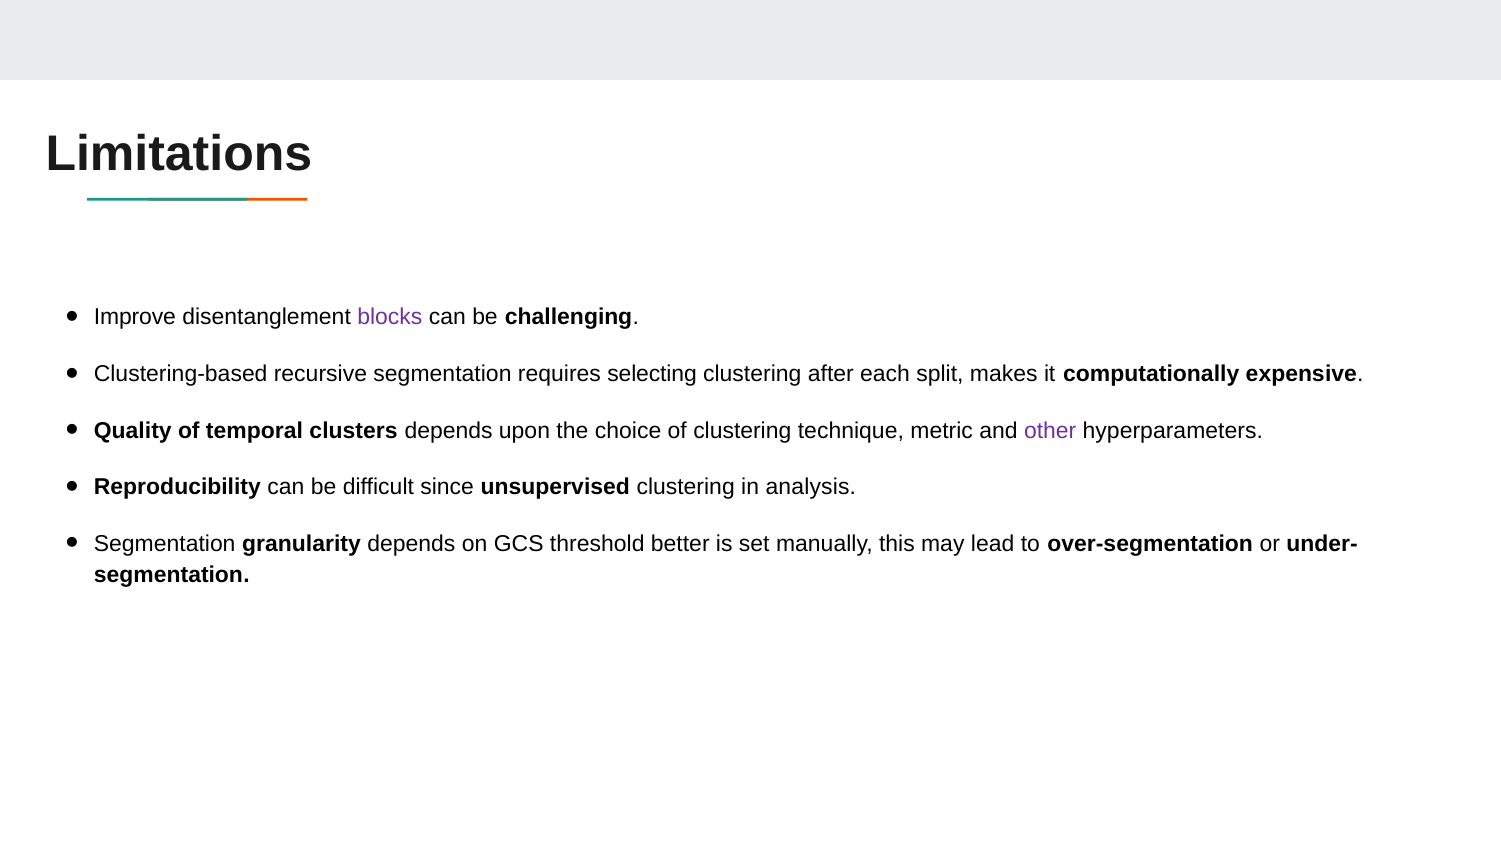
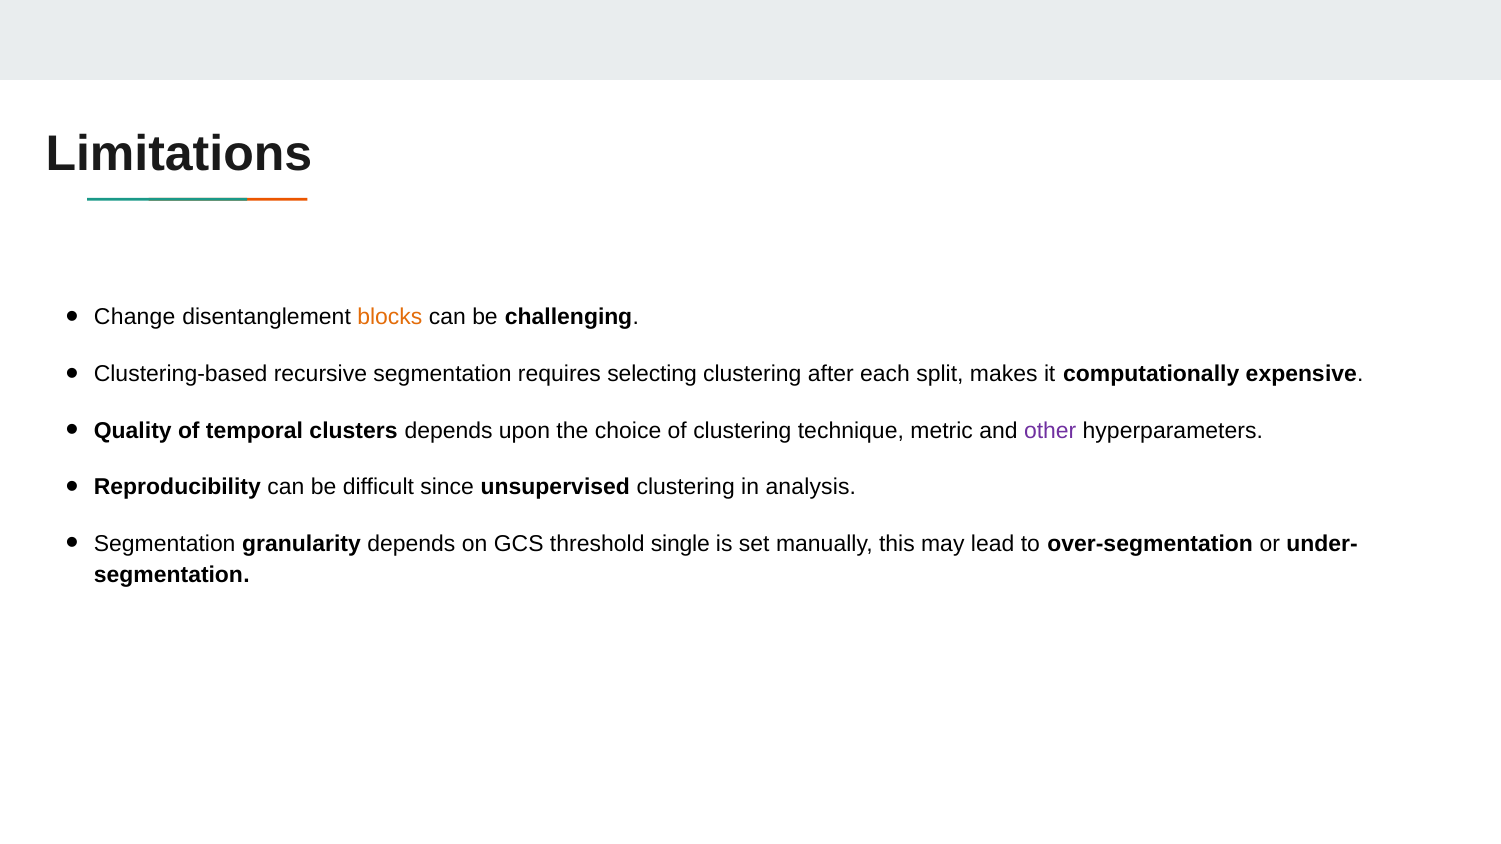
Improve: Improve -> Change
blocks colour: purple -> orange
better: better -> single
